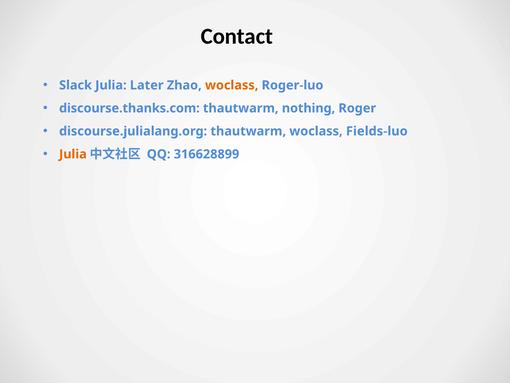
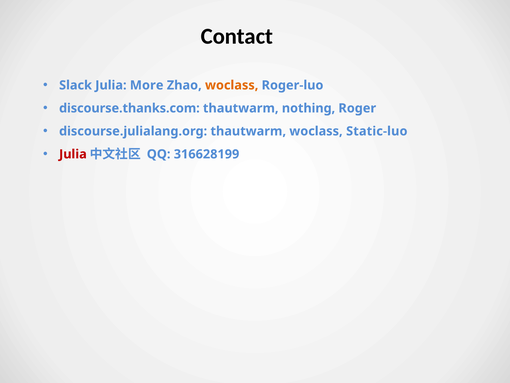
Later: Later -> More
Fields-luo: Fields-luo -> Static-luo
Julia at (73, 154) colour: orange -> red
316628899: 316628899 -> 316628199
